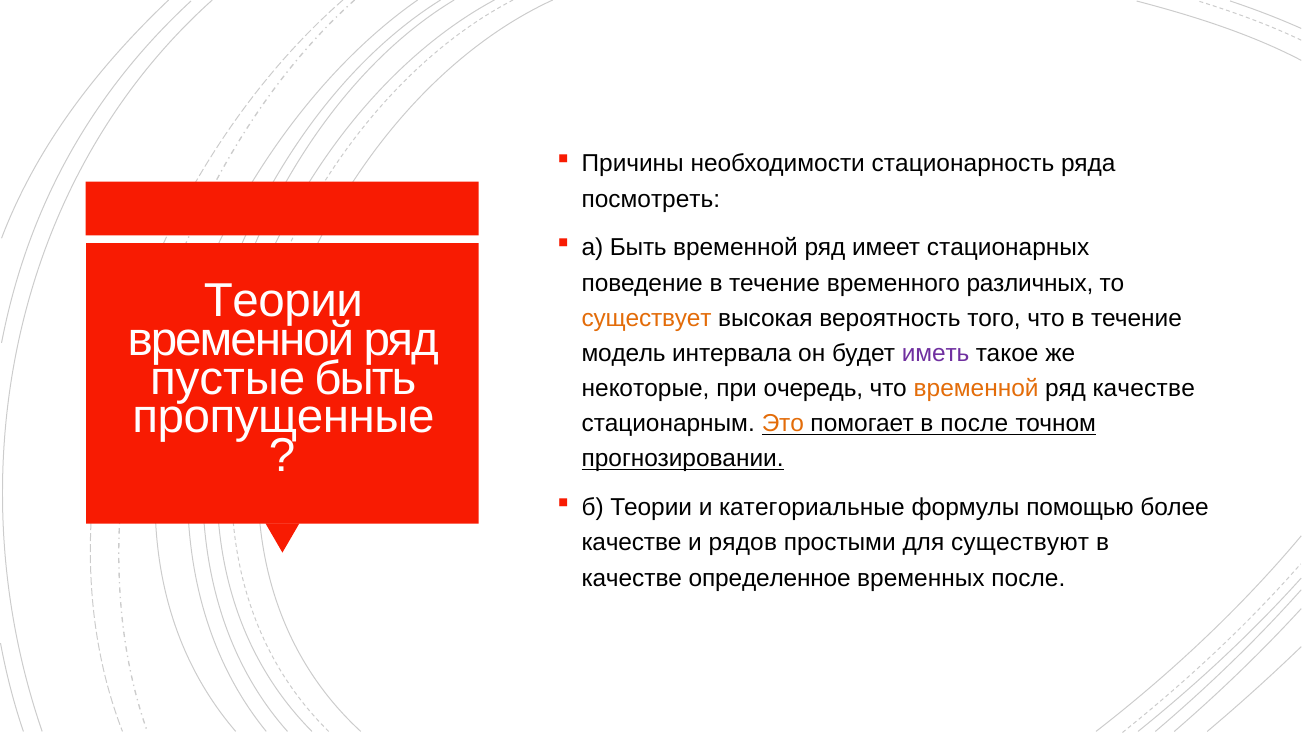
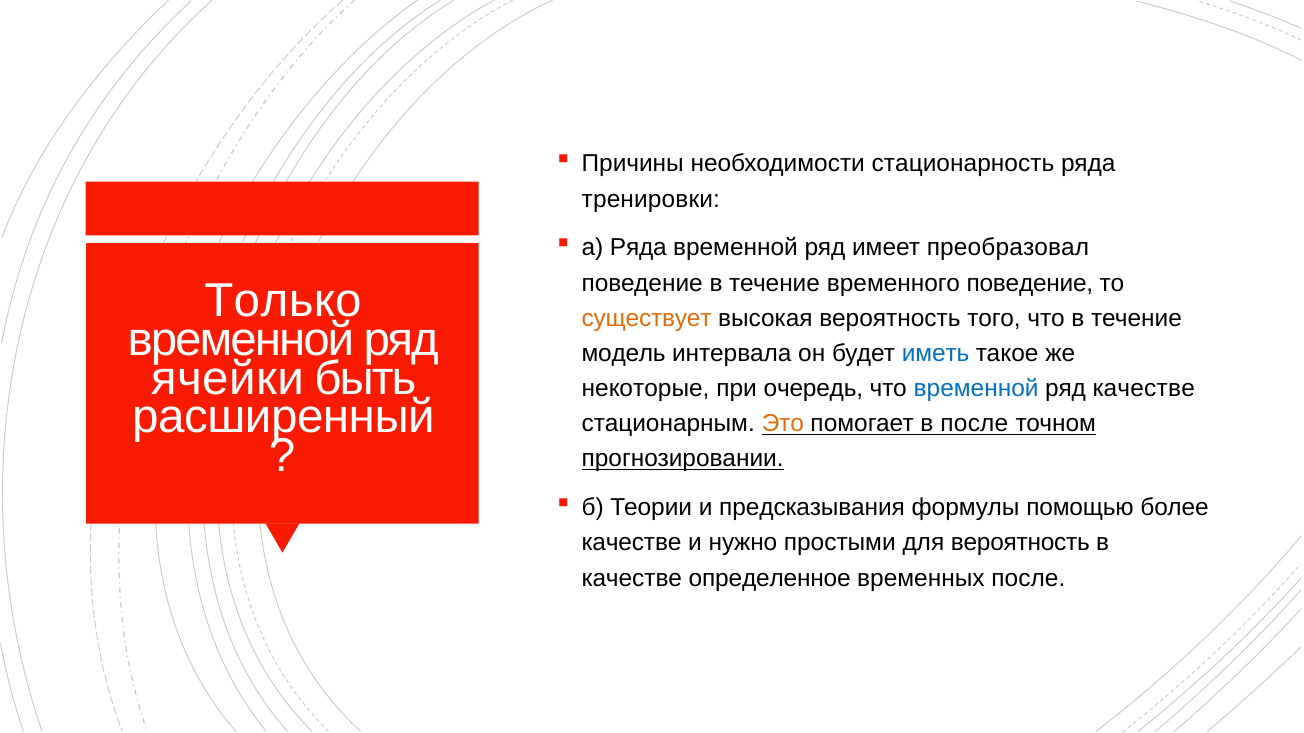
посмотреть: посмотреть -> тренировки
a Быть: Быть -> Ряда
стационарных: стационарных -> преобразовал
временного различных: различных -> поведение
Теории at (283, 301): Теории -> Только
иметь colour: purple -> blue
пустые: пустые -> ячейки
временной at (976, 389) colour: orange -> blue
пропущенные: пропущенные -> расширенный
категориальные: категориальные -> предсказывания
рядов: рядов -> нужно
для существуют: существуют -> вероятность
